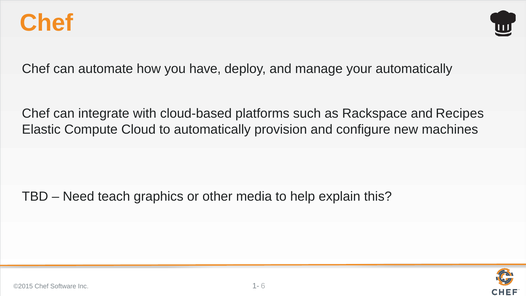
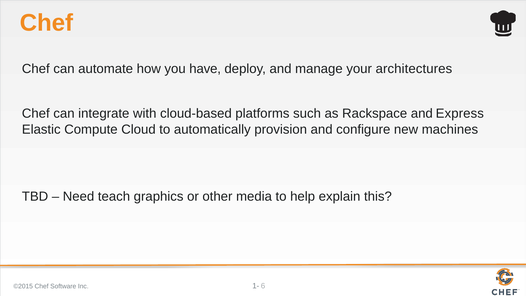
your automatically: automatically -> architectures
Recipes: Recipes -> Express
